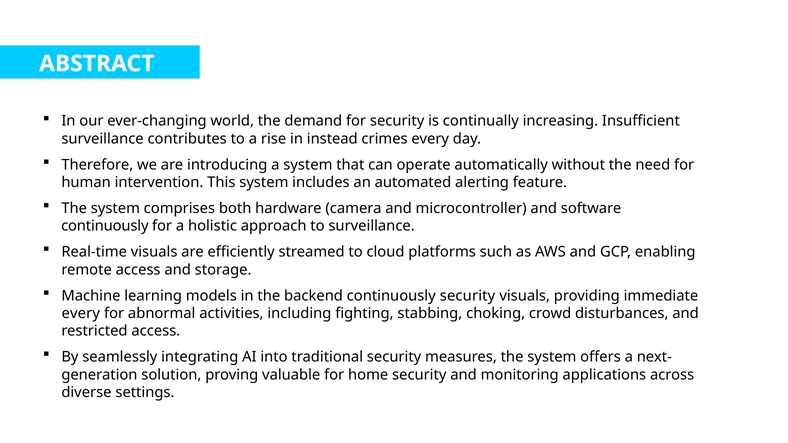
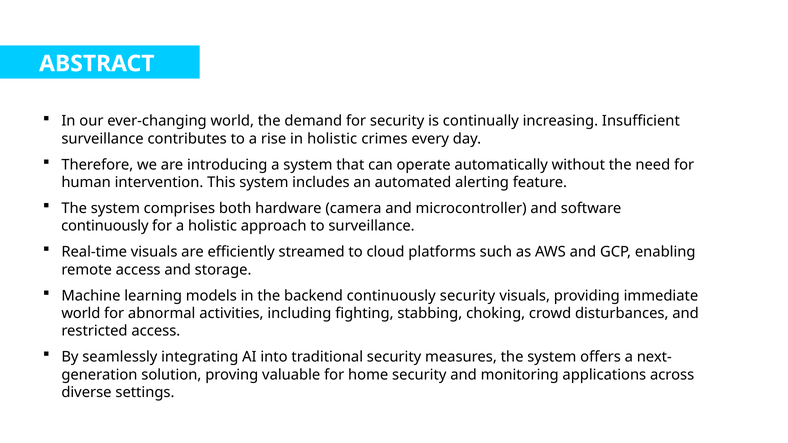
in instead: instead -> holistic
every at (81, 314): every -> world
